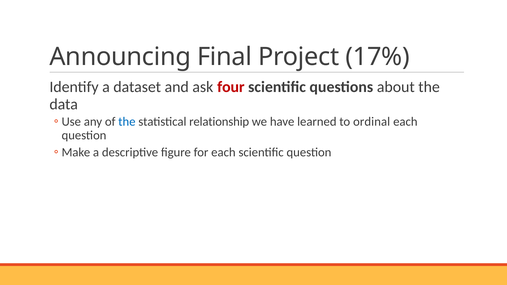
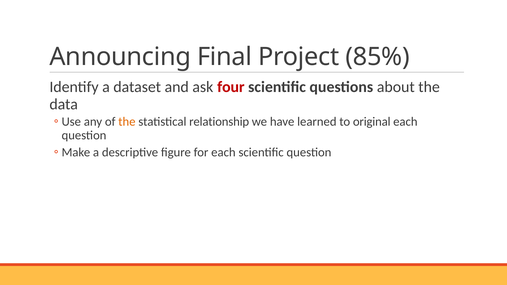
17%: 17% -> 85%
the at (127, 122) colour: blue -> orange
ordinal: ordinal -> original
